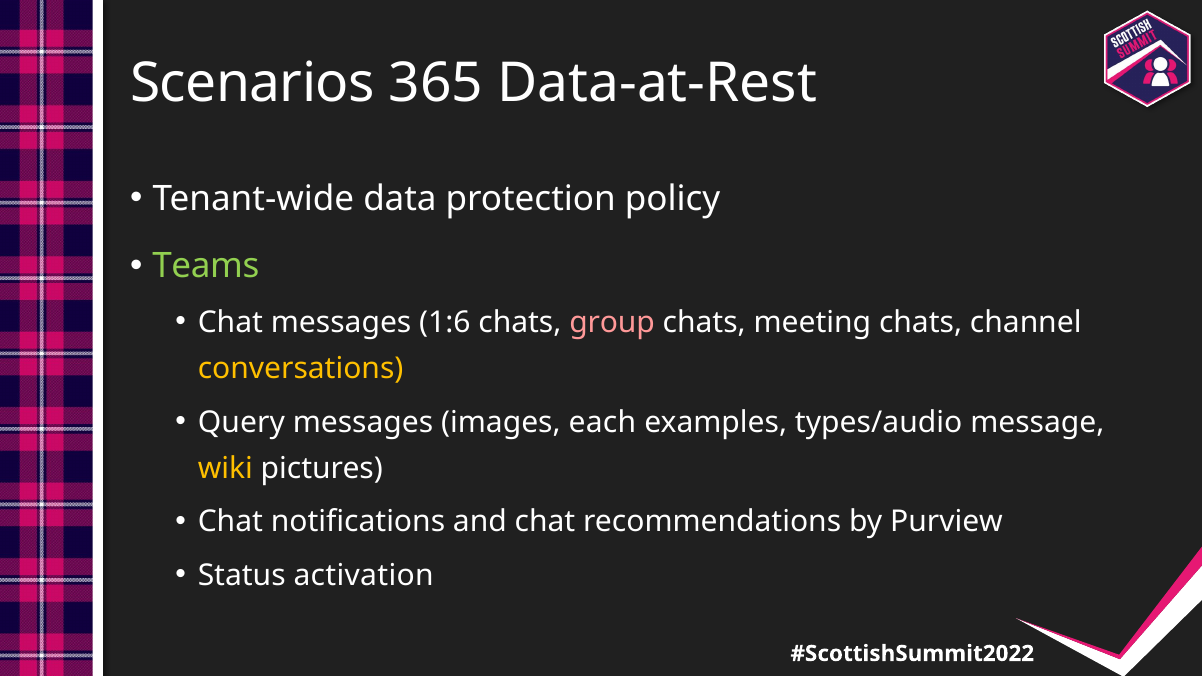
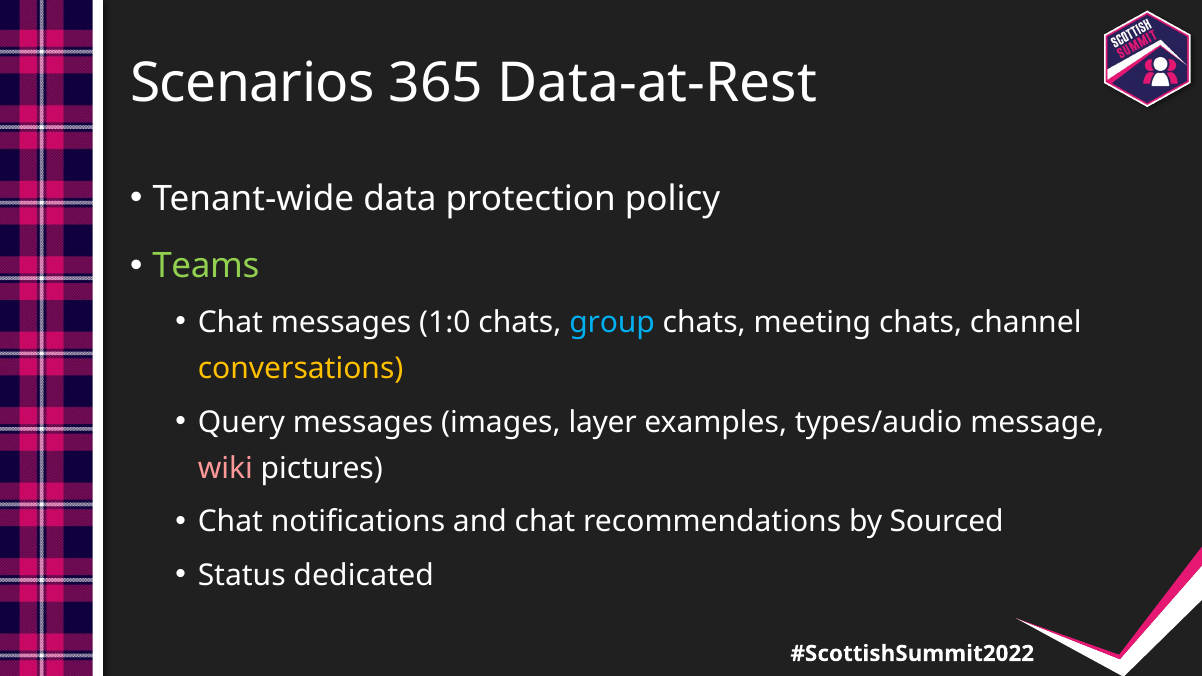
1:6: 1:6 -> 1:0
group colour: pink -> light blue
each: each -> layer
wiki colour: yellow -> pink
Purview: Purview -> Sourced
activation: activation -> dedicated
